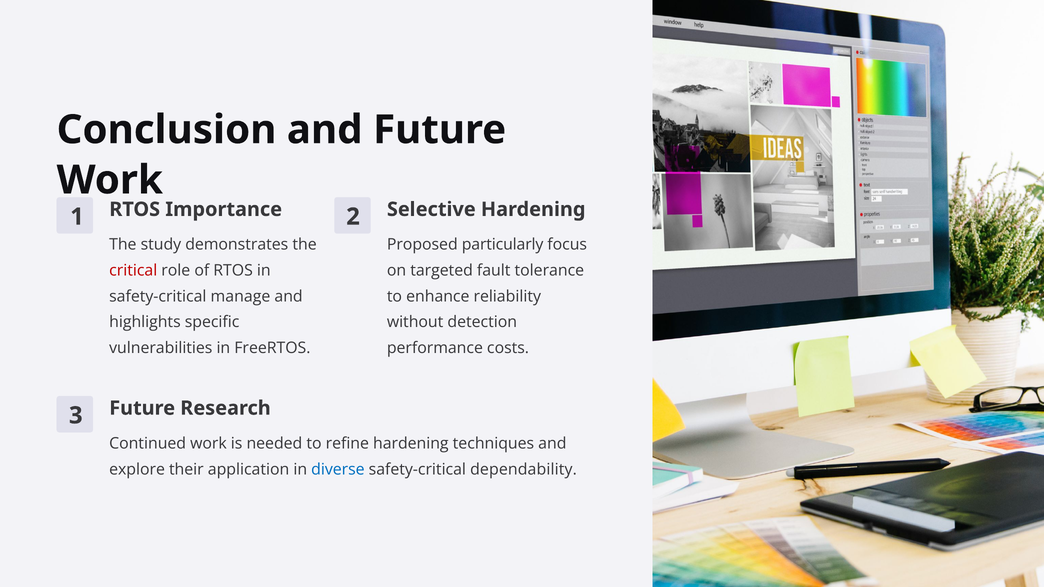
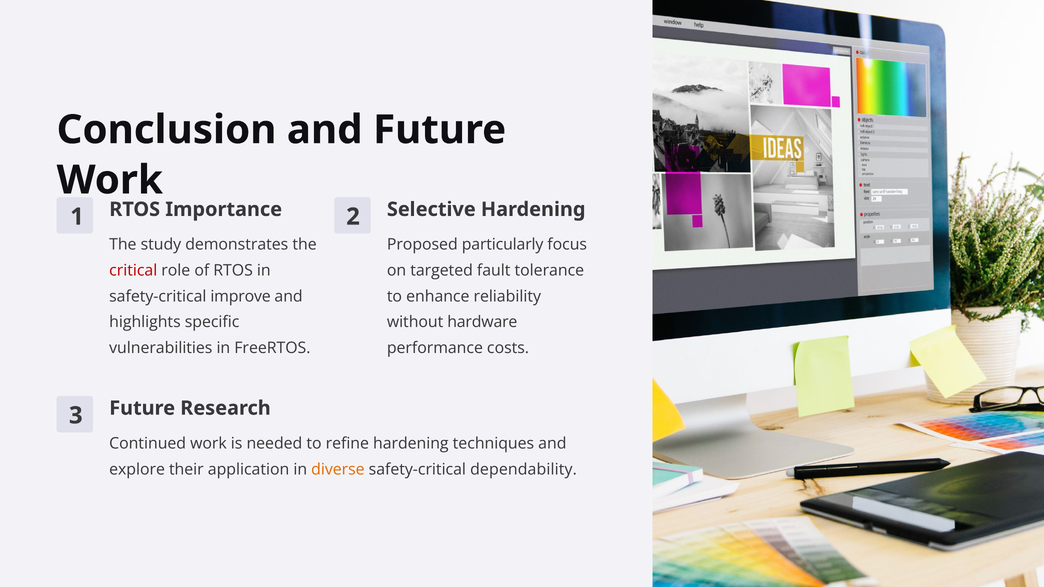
manage: manage -> improve
detection: detection -> hardware
diverse colour: blue -> orange
